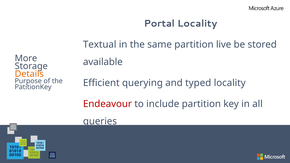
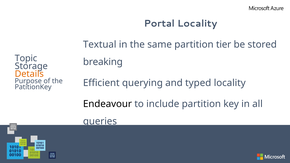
live: live -> tier
More: More -> Topic
available: available -> breaking
Endeavour colour: red -> black
